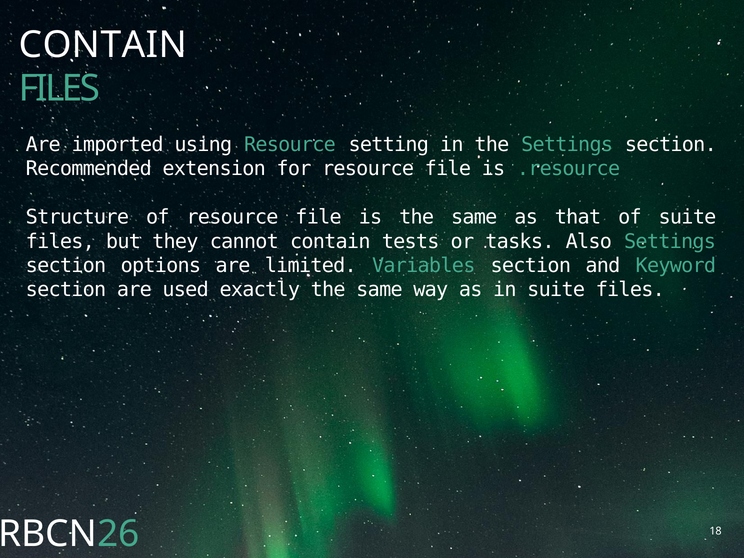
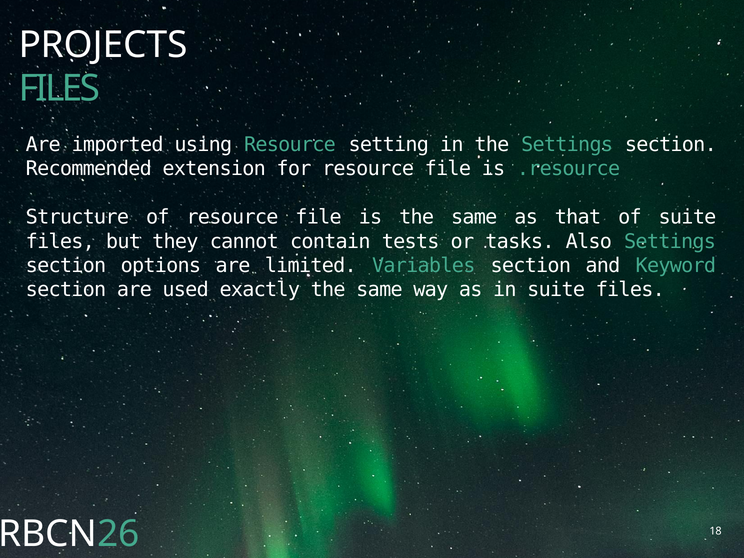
CONTAIN at (103, 45): CONTAIN -> PROJECTS
